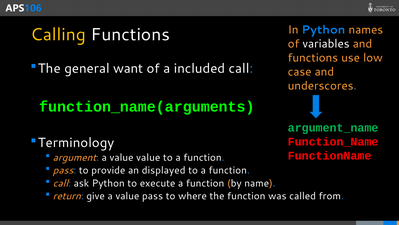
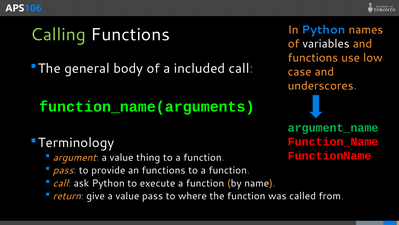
Calling colour: yellow -> light green
want: want -> body
value value: value -> thing
an displayed: displayed -> functions
